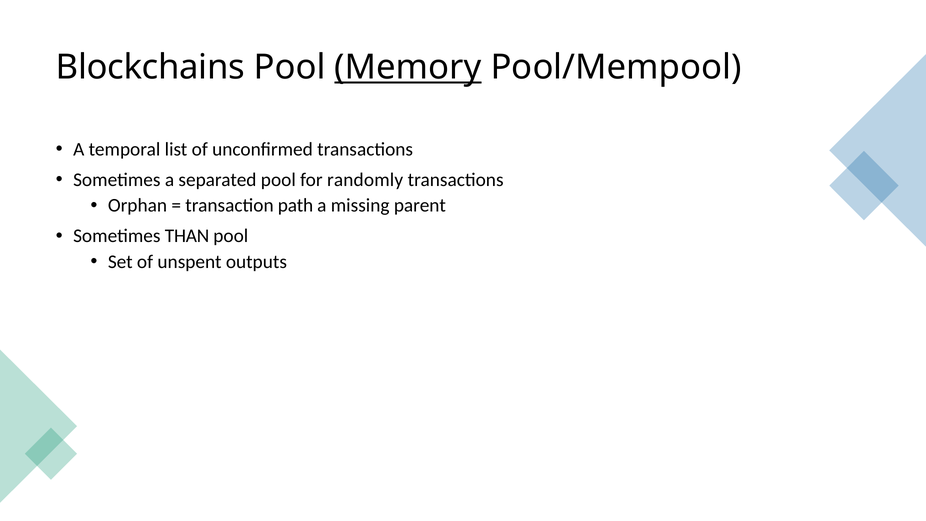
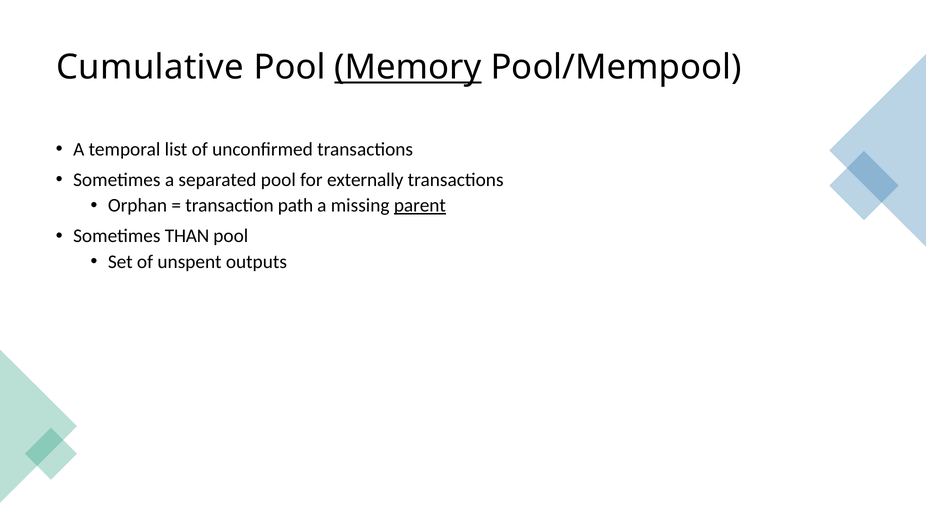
Blockchains: Blockchains -> Cumulative
randomly: randomly -> externally
parent underline: none -> present
